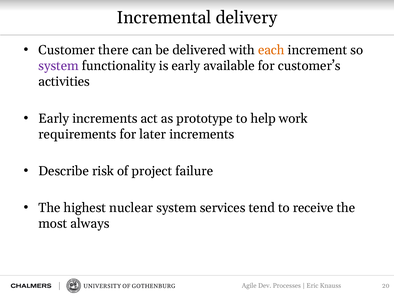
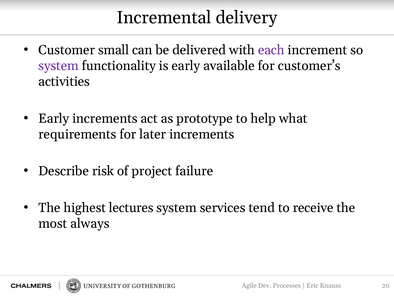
there: there -> small
each colour: orange -> purple
work: work -> what
nuclear: nuclear -> lectures
